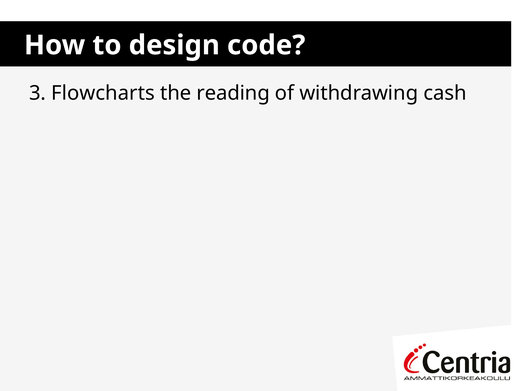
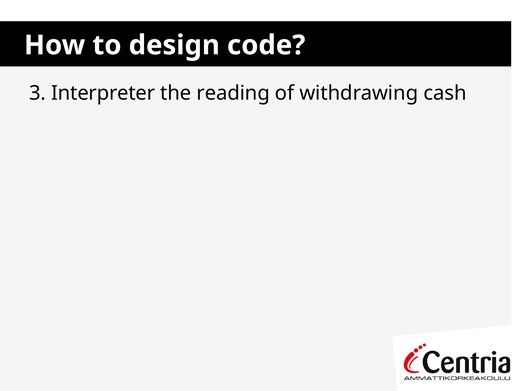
Flowcharts: Flowcharts -> Interpreter
